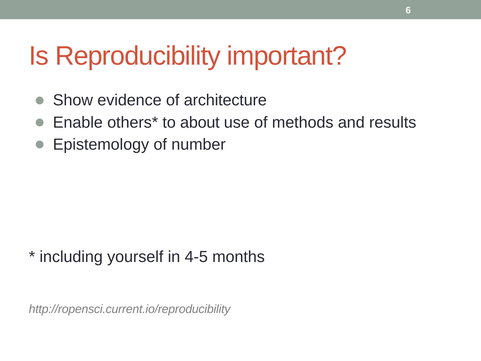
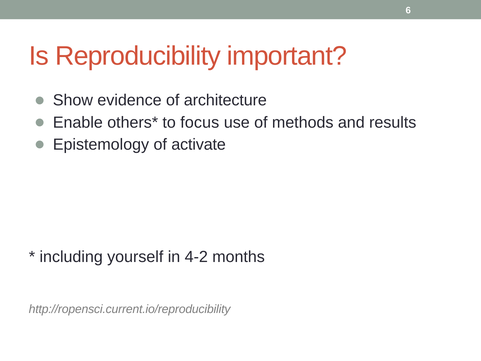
about: about -> focus
number: number -> activate
4-5: 4-5 -> 4-2
